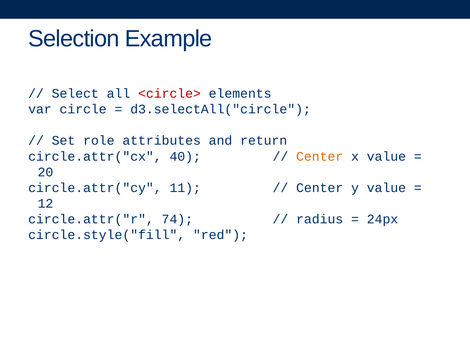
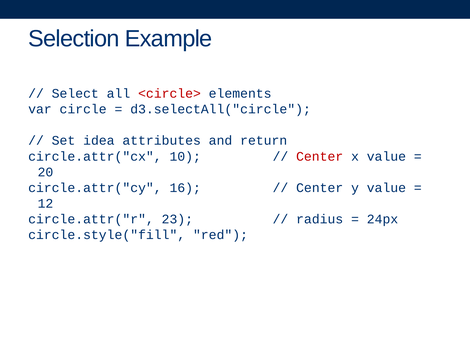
role: role -> idea
40: 40 -> 10
Center at (320, 156) colour: orange -> red
11: 11 -> 16
74: 74 -> 23
